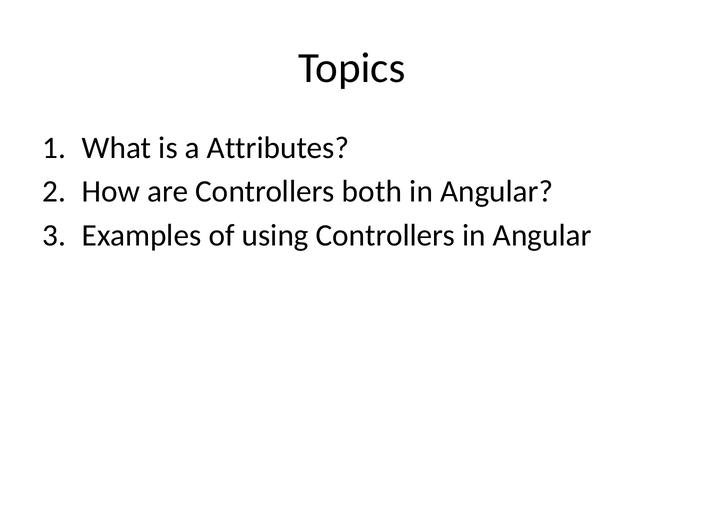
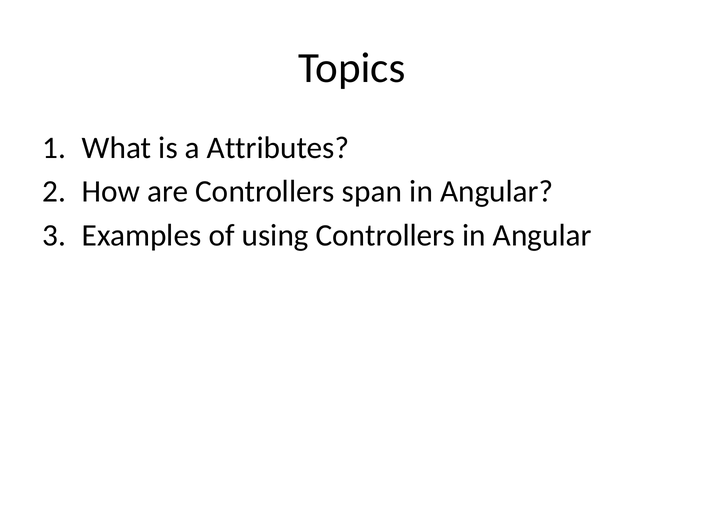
both: both -> span
